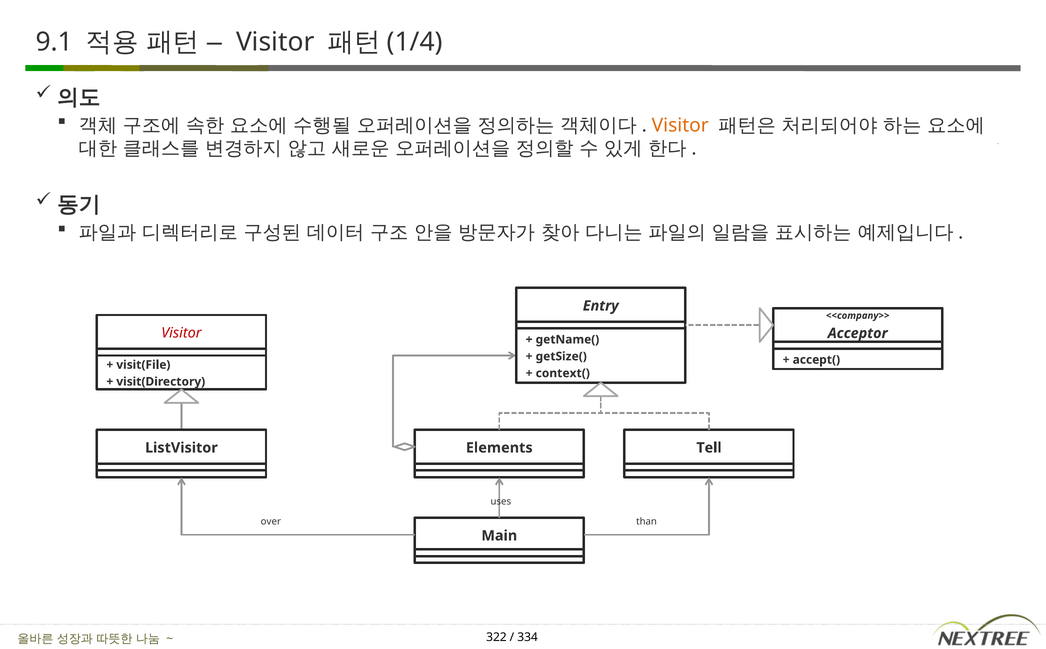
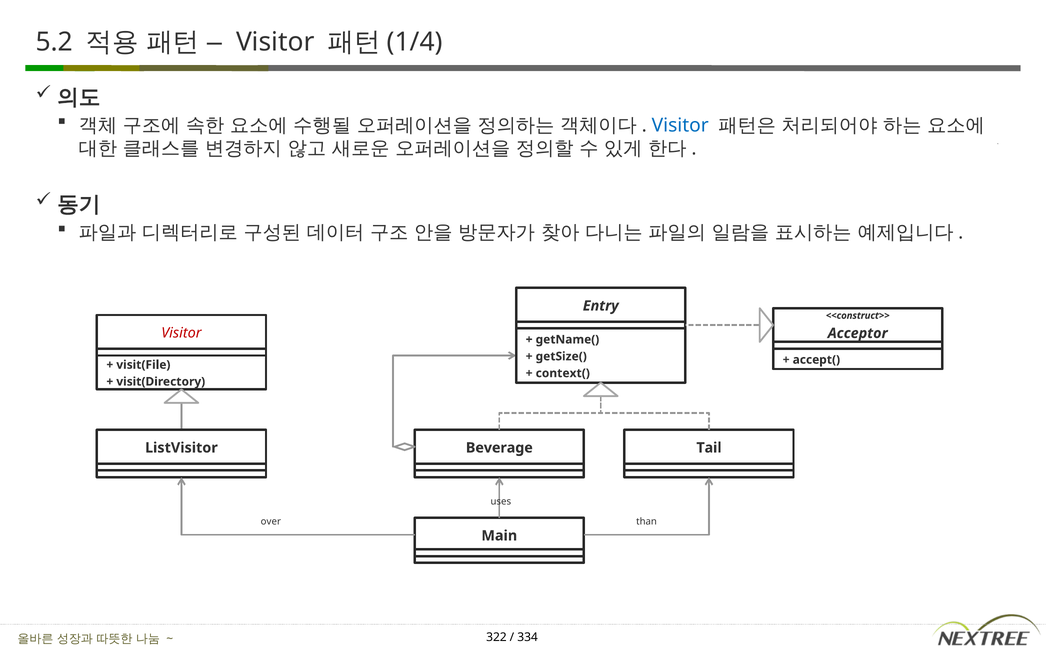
9.1: 9.1 -> 5.2
Visitor at (680, 125) colour: orange -> blue
<<company>>: <<company>> -> <<construct>>
Elements: Elements -> Beverage
Tell: Tell -> Tail
